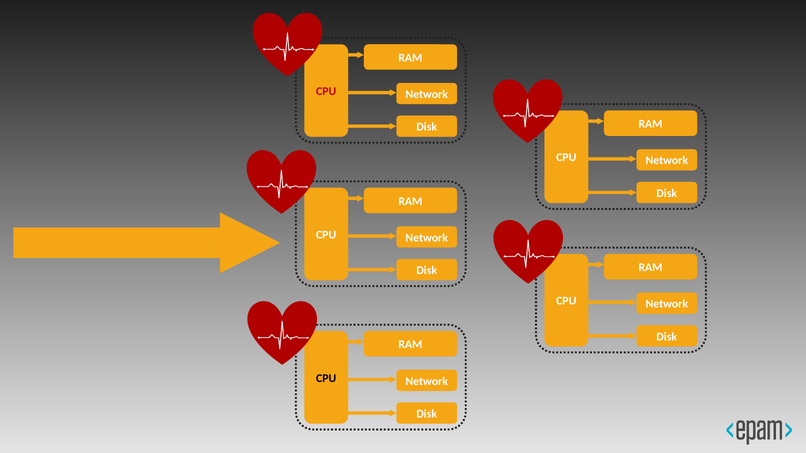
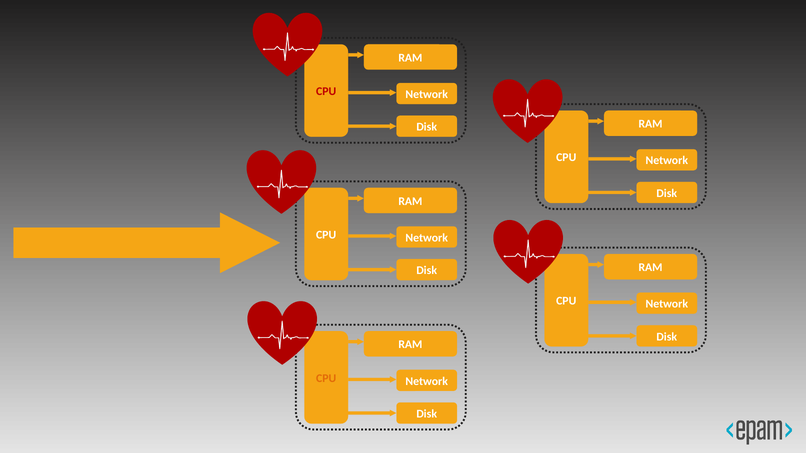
CPU at (326, 378) colour: black -> orange
